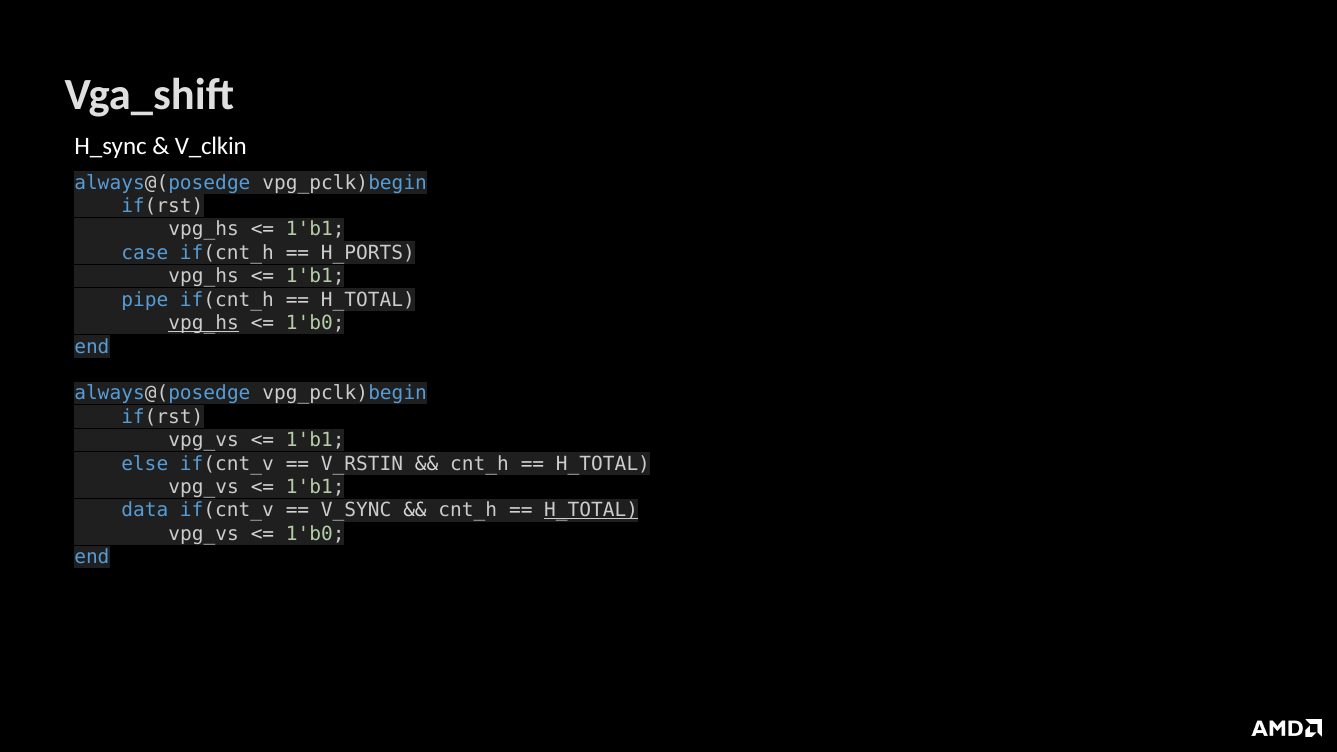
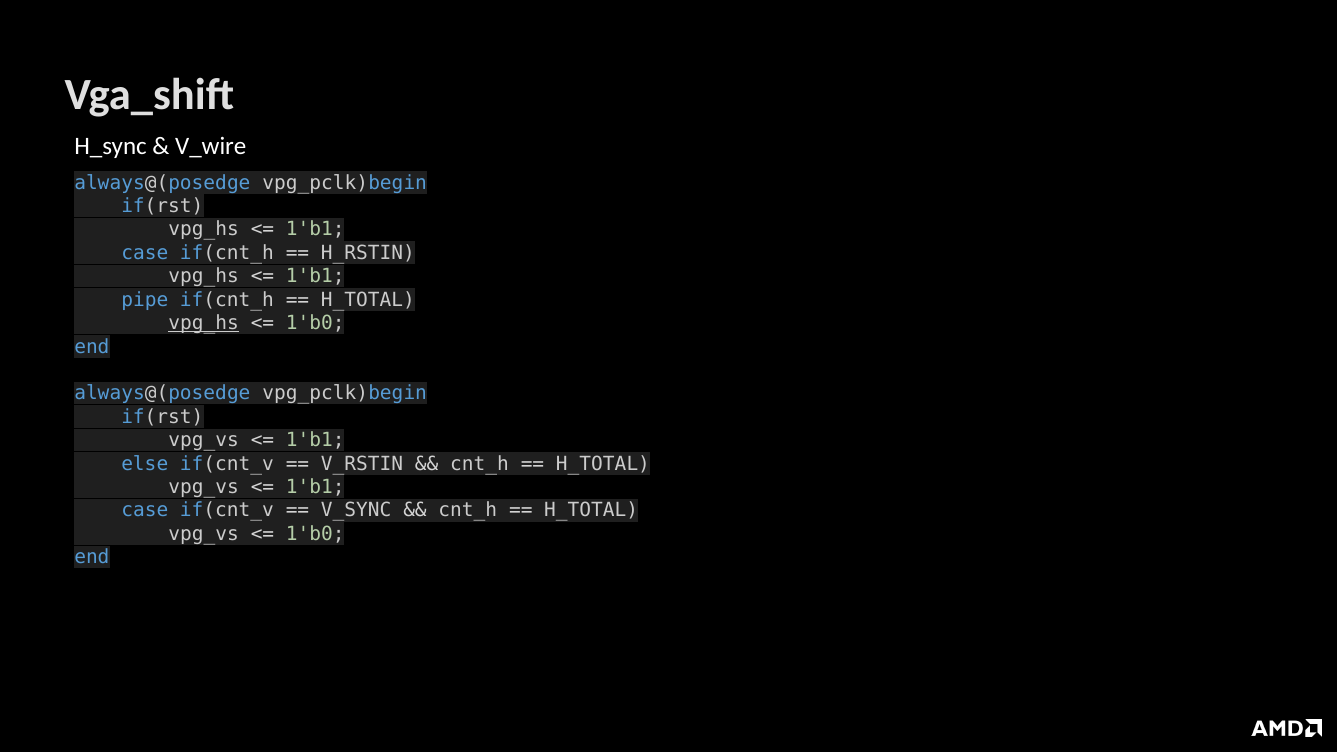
V_clkin: V_clkin -> V_wire
H_PORTS: H_PORTS -> H_RSTIN
data at (145, 510): data -> case
H_TOTAL at (591, 510) underline: present -> none
